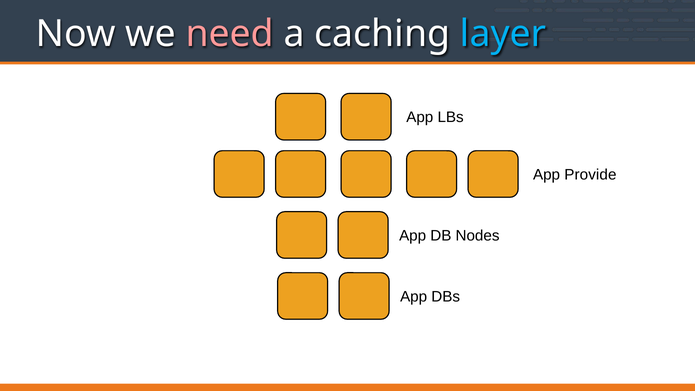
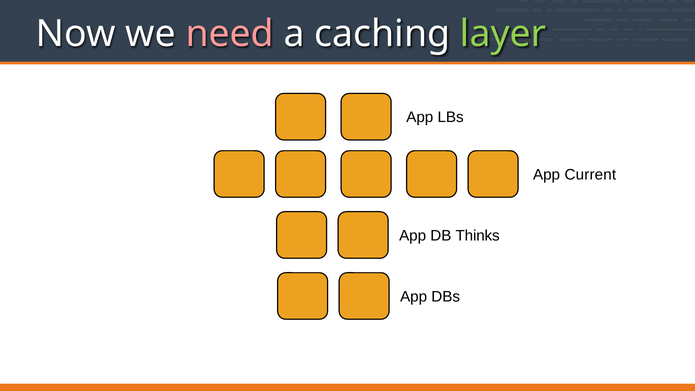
layer colour: light blue -> light green
Provide: Provide -> Current
Nodes: Nodes -> Thinks
